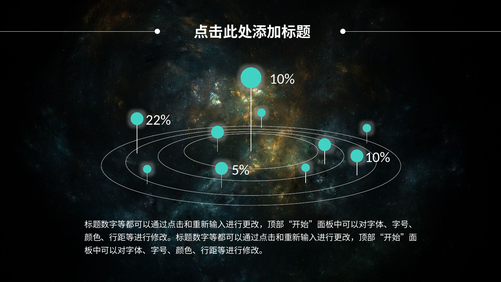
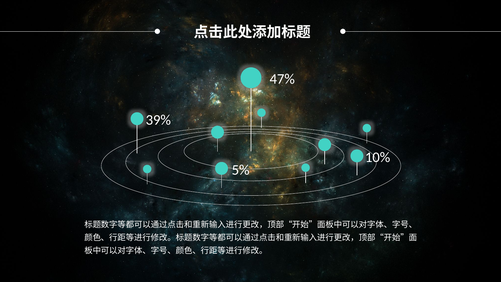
10% at (282, 79): 10% -> 47%
22%: 22% -> 39%
